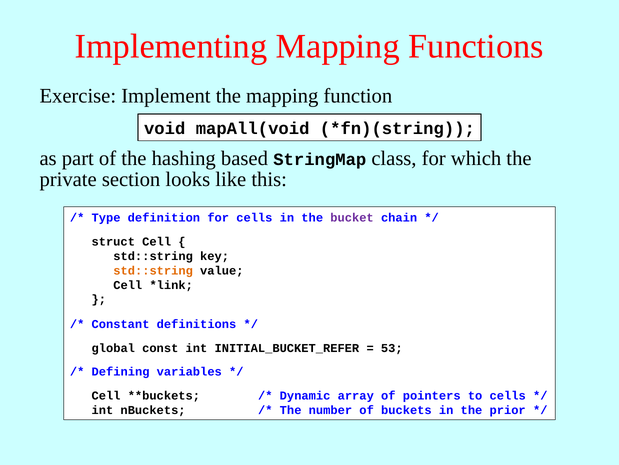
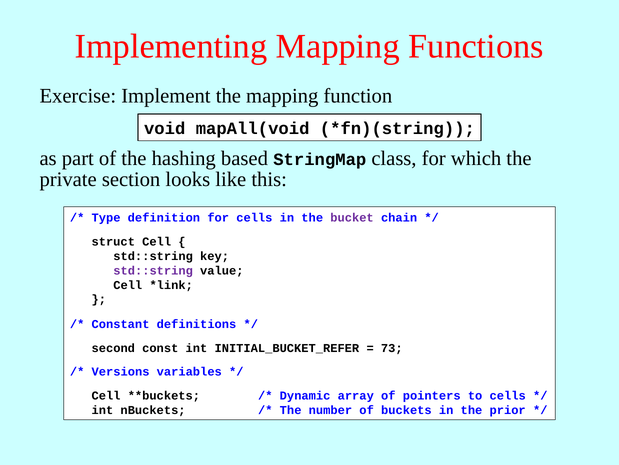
std::string at (153, 270) colour: orange -> purple
global: global -> second
53: 53 -> 73
Defining: Defining -> Versions
